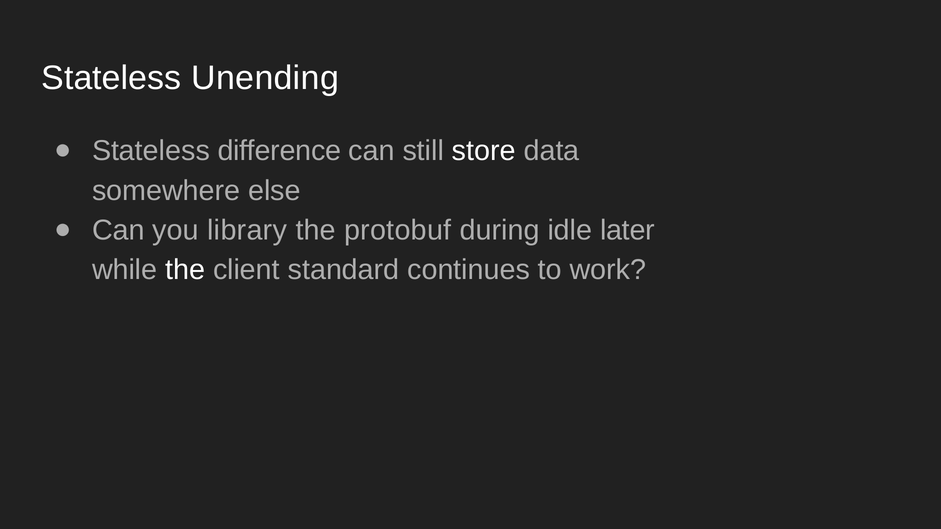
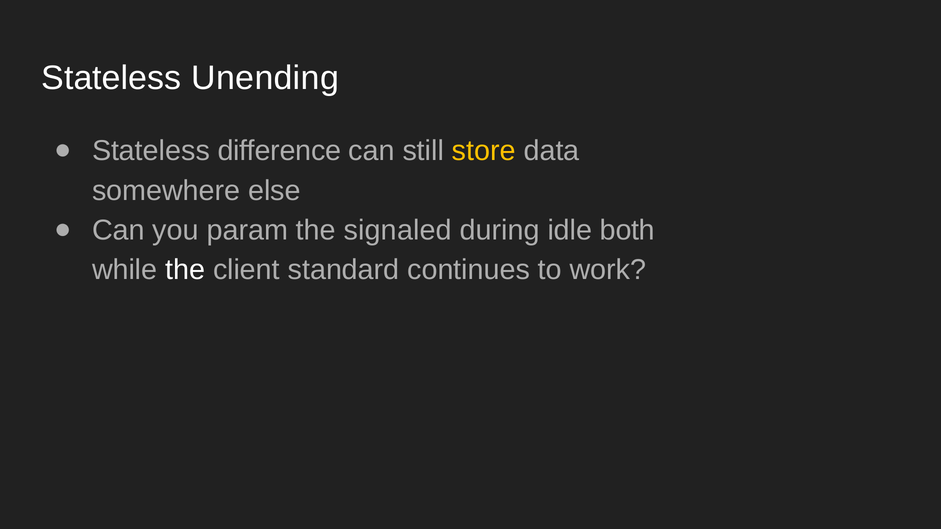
store colour: white -> yellow
library: library -> param
protobuf: protobuf -> signaled
later: later -> both
